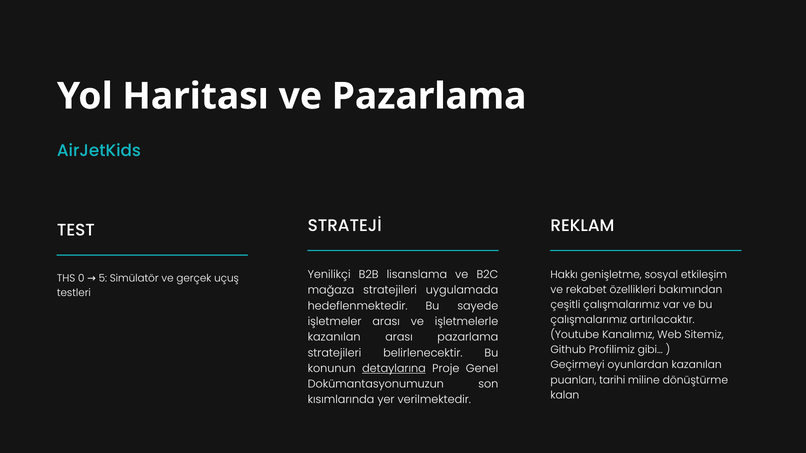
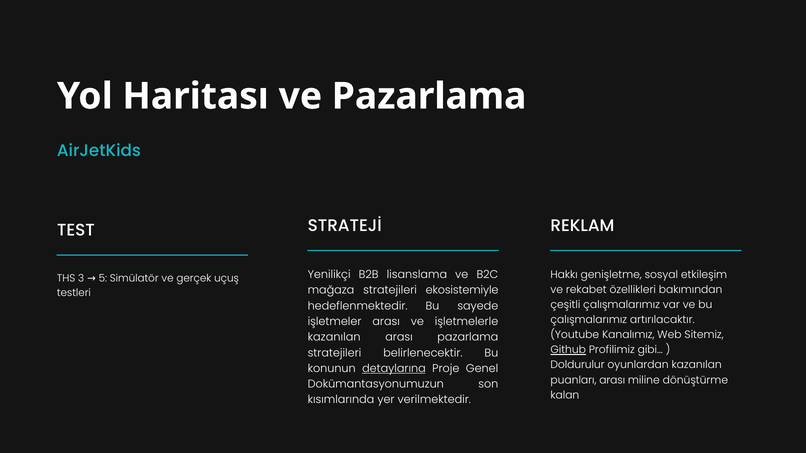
0: 0 -> 3
uygulamada: uygulamada -> ekosistemiyle
Github underline: none -> present
Geçirmeyi: Geçirmeyi -> Doldurulur
puanları tarihi: tarihi -> arası
